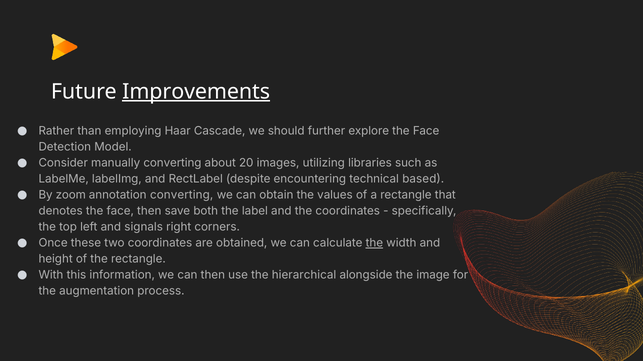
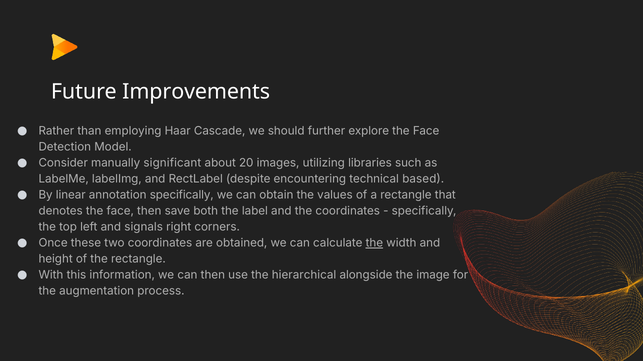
Improvements underline: present -> none
manually converting: converting -> significant
zoom: zoom -> linear
annotation converting: converting -> specifically
